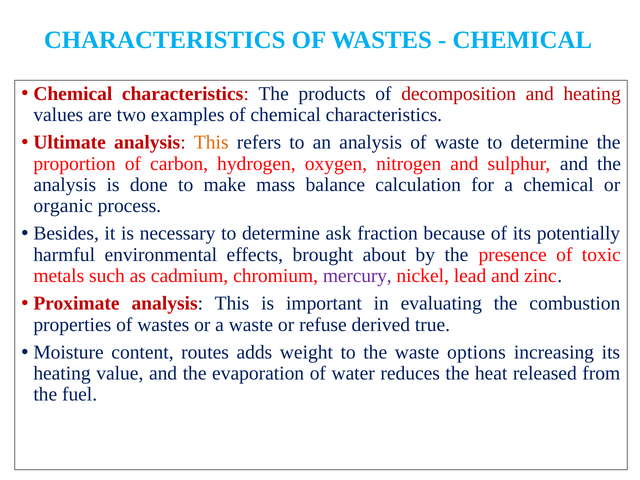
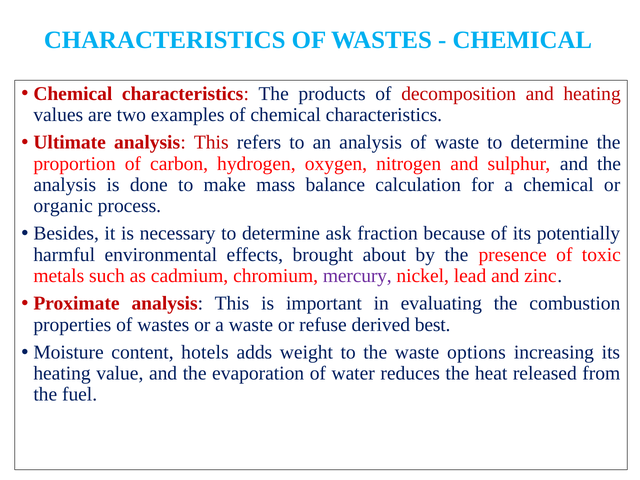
This at (211, 142) colour: orange -> red
true: true -> best
routes: routes -> hotels
